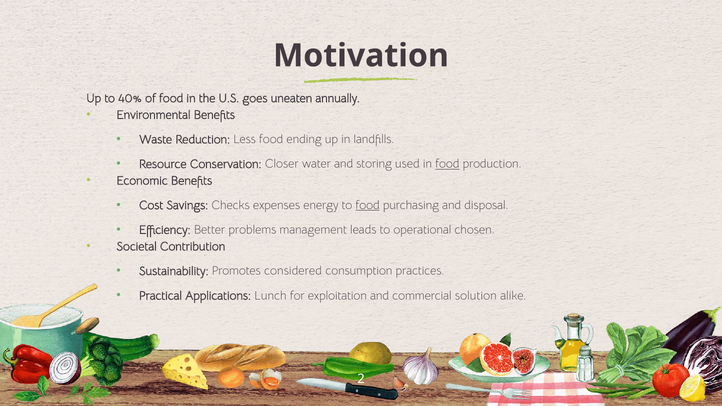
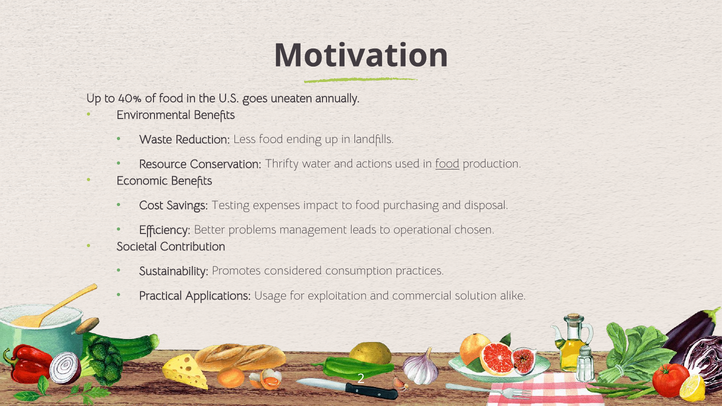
Closer: Closer -> Thrifty
storing: storing -> actions
Checks: Checks -> Testing
energy: energy -> impact
food at (368, 205) underline: present -> none
Lunch: Lunch -> Usage
